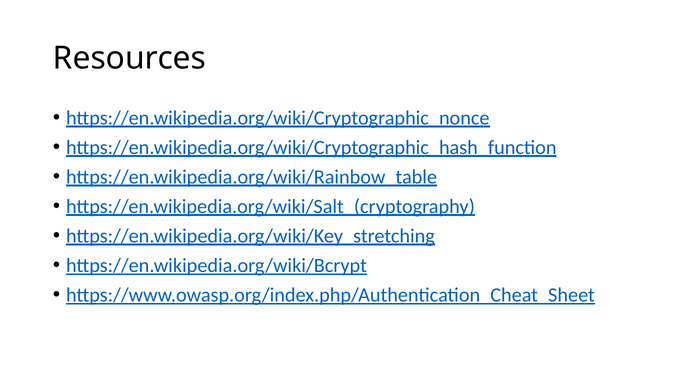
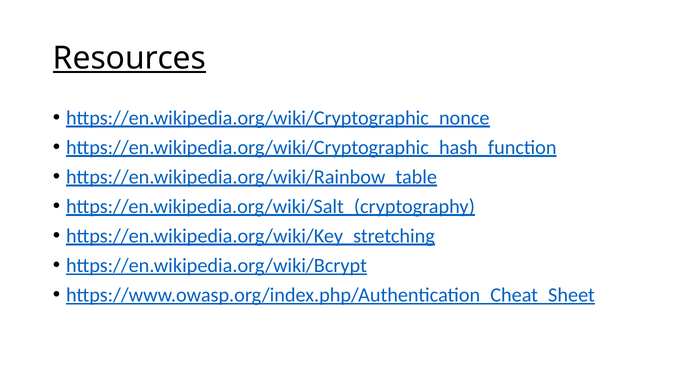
Resources underline: none -> present
